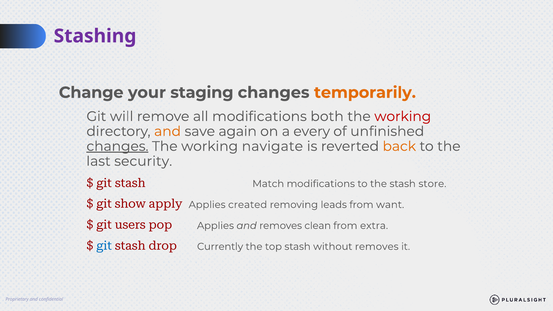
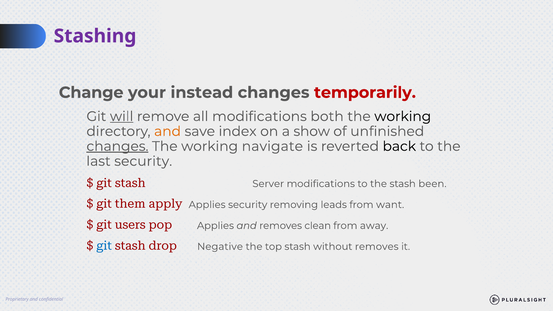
staging: staging -> instead
temporarily colour: orange -> red
will underline: none -> present
working at (403, 116) colour: red -> black
again: again -> index
every: every -> show
back colour: orange -> black
Match: Match -> Server
store: store -> been
show: show -> them
Applies created: created -> security
extra: extra -> away
Currently: Currently -> Negative
